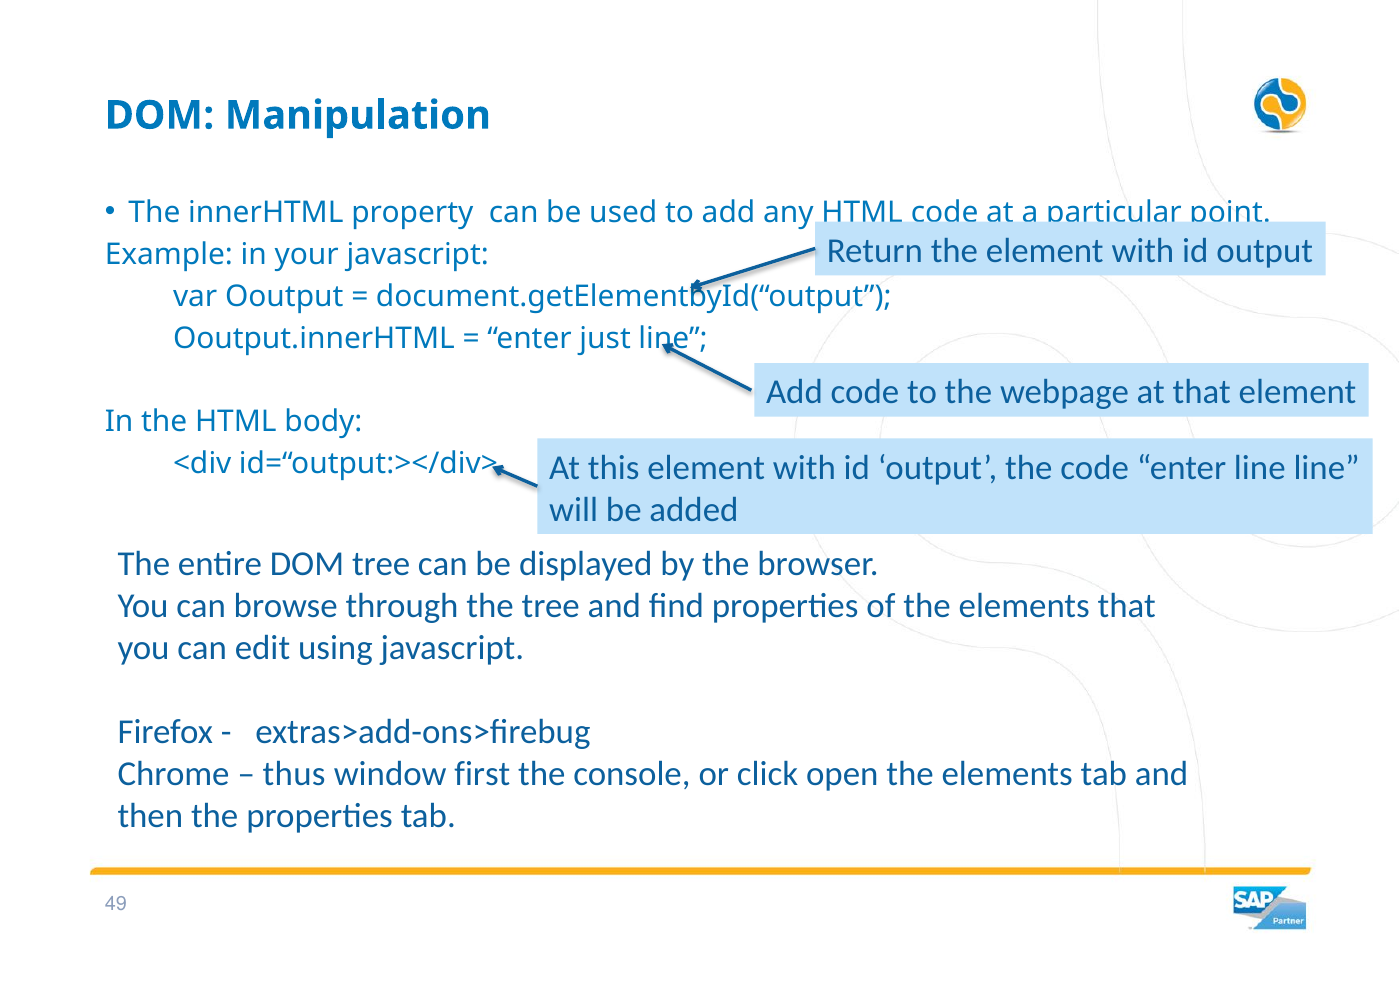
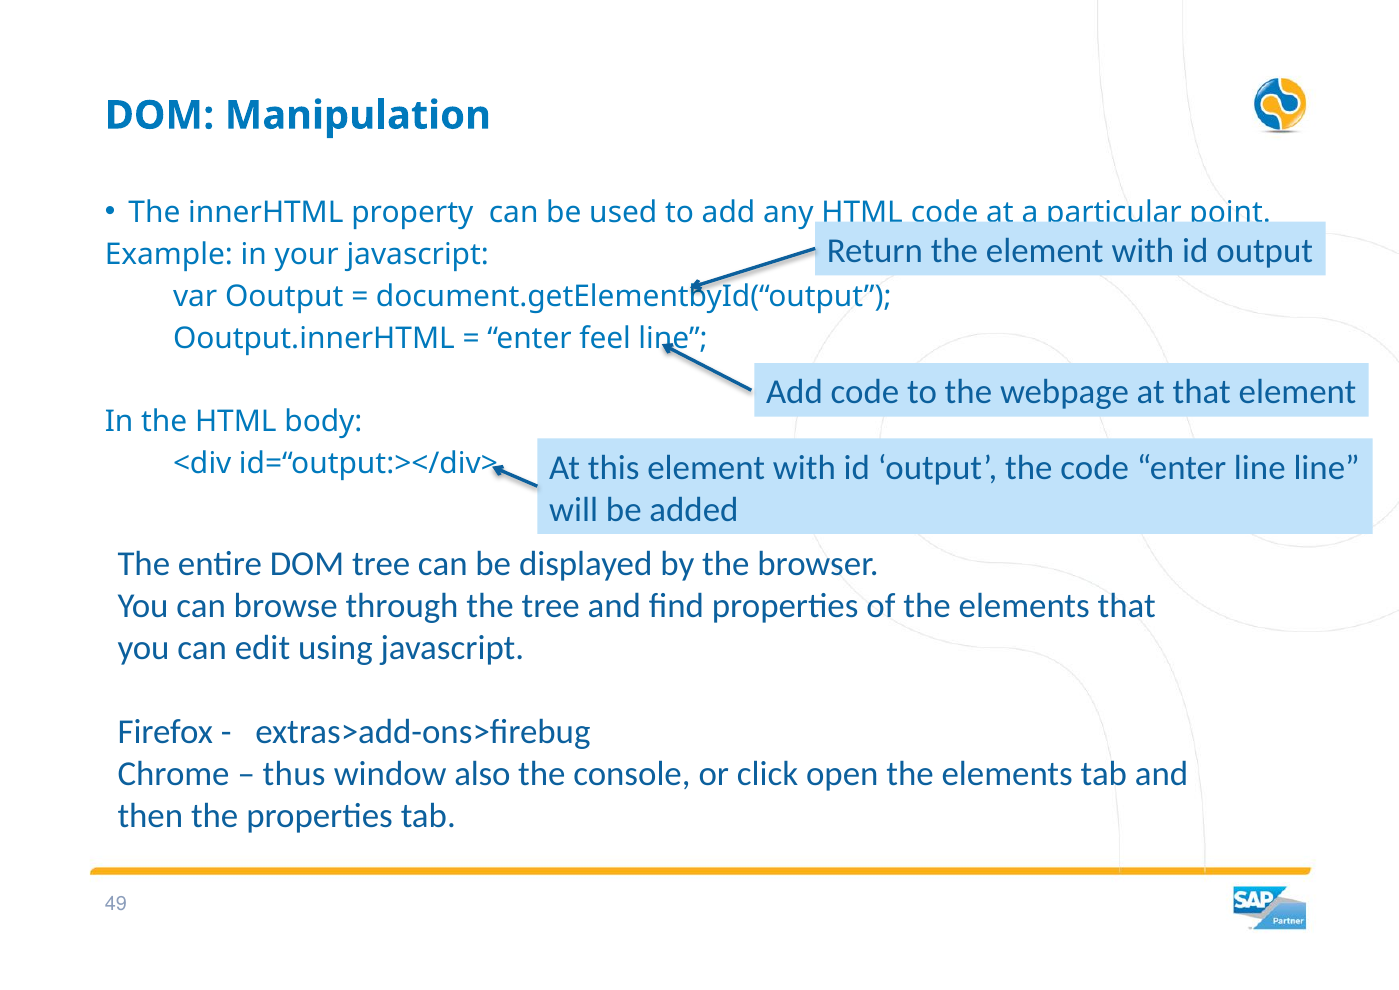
just: just -> feel
first: first -> also
